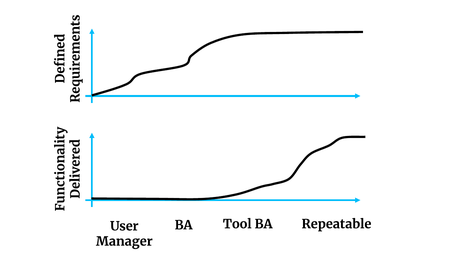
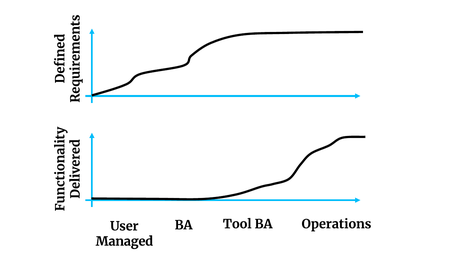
Repeatable: Repeatable -> Operations
Manager: Manager -> Managed
